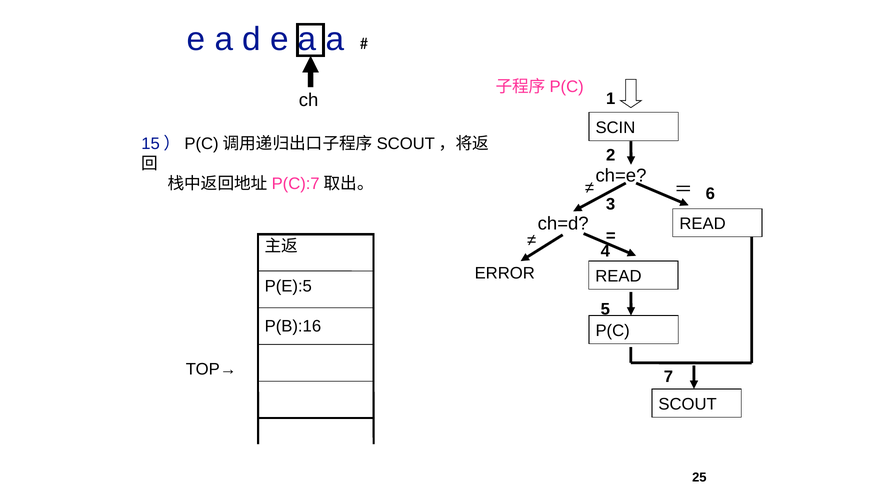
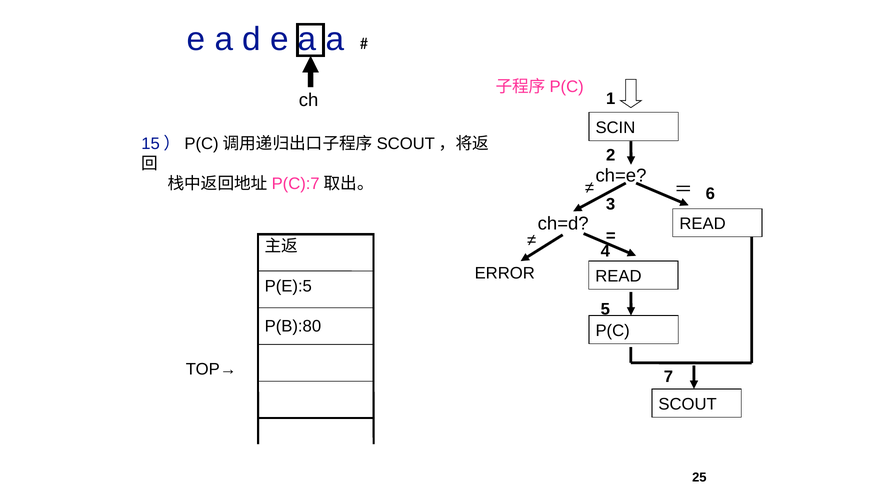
P(B):16: P(B):16 -> P(B):80
